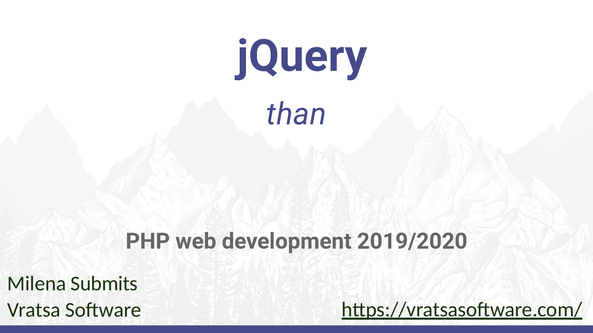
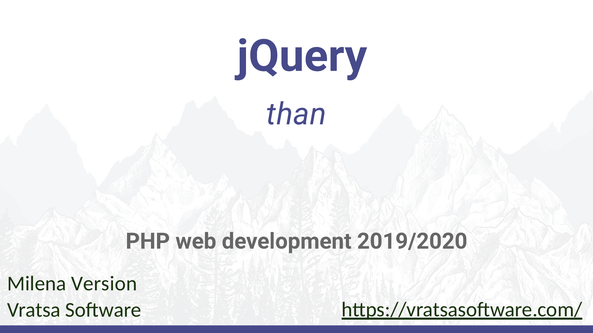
Submits: Submits -> Version
